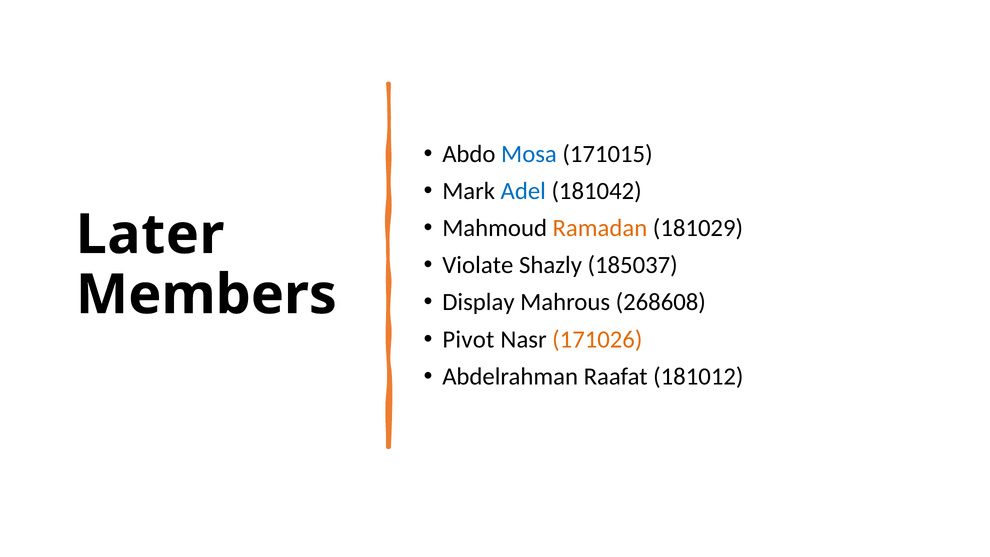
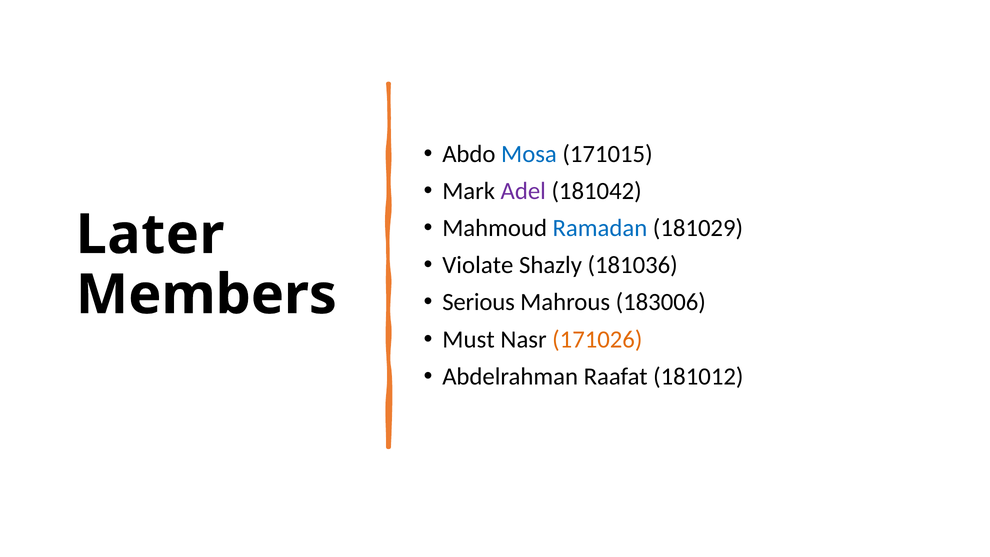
Adel colour: blue -> purple
Ramadan colour: orange -> blue
185037: 185037 -> 181036
Display: Display -> Serious
268608: 268608 -> 183006
Pivot: Pivot -> Must
